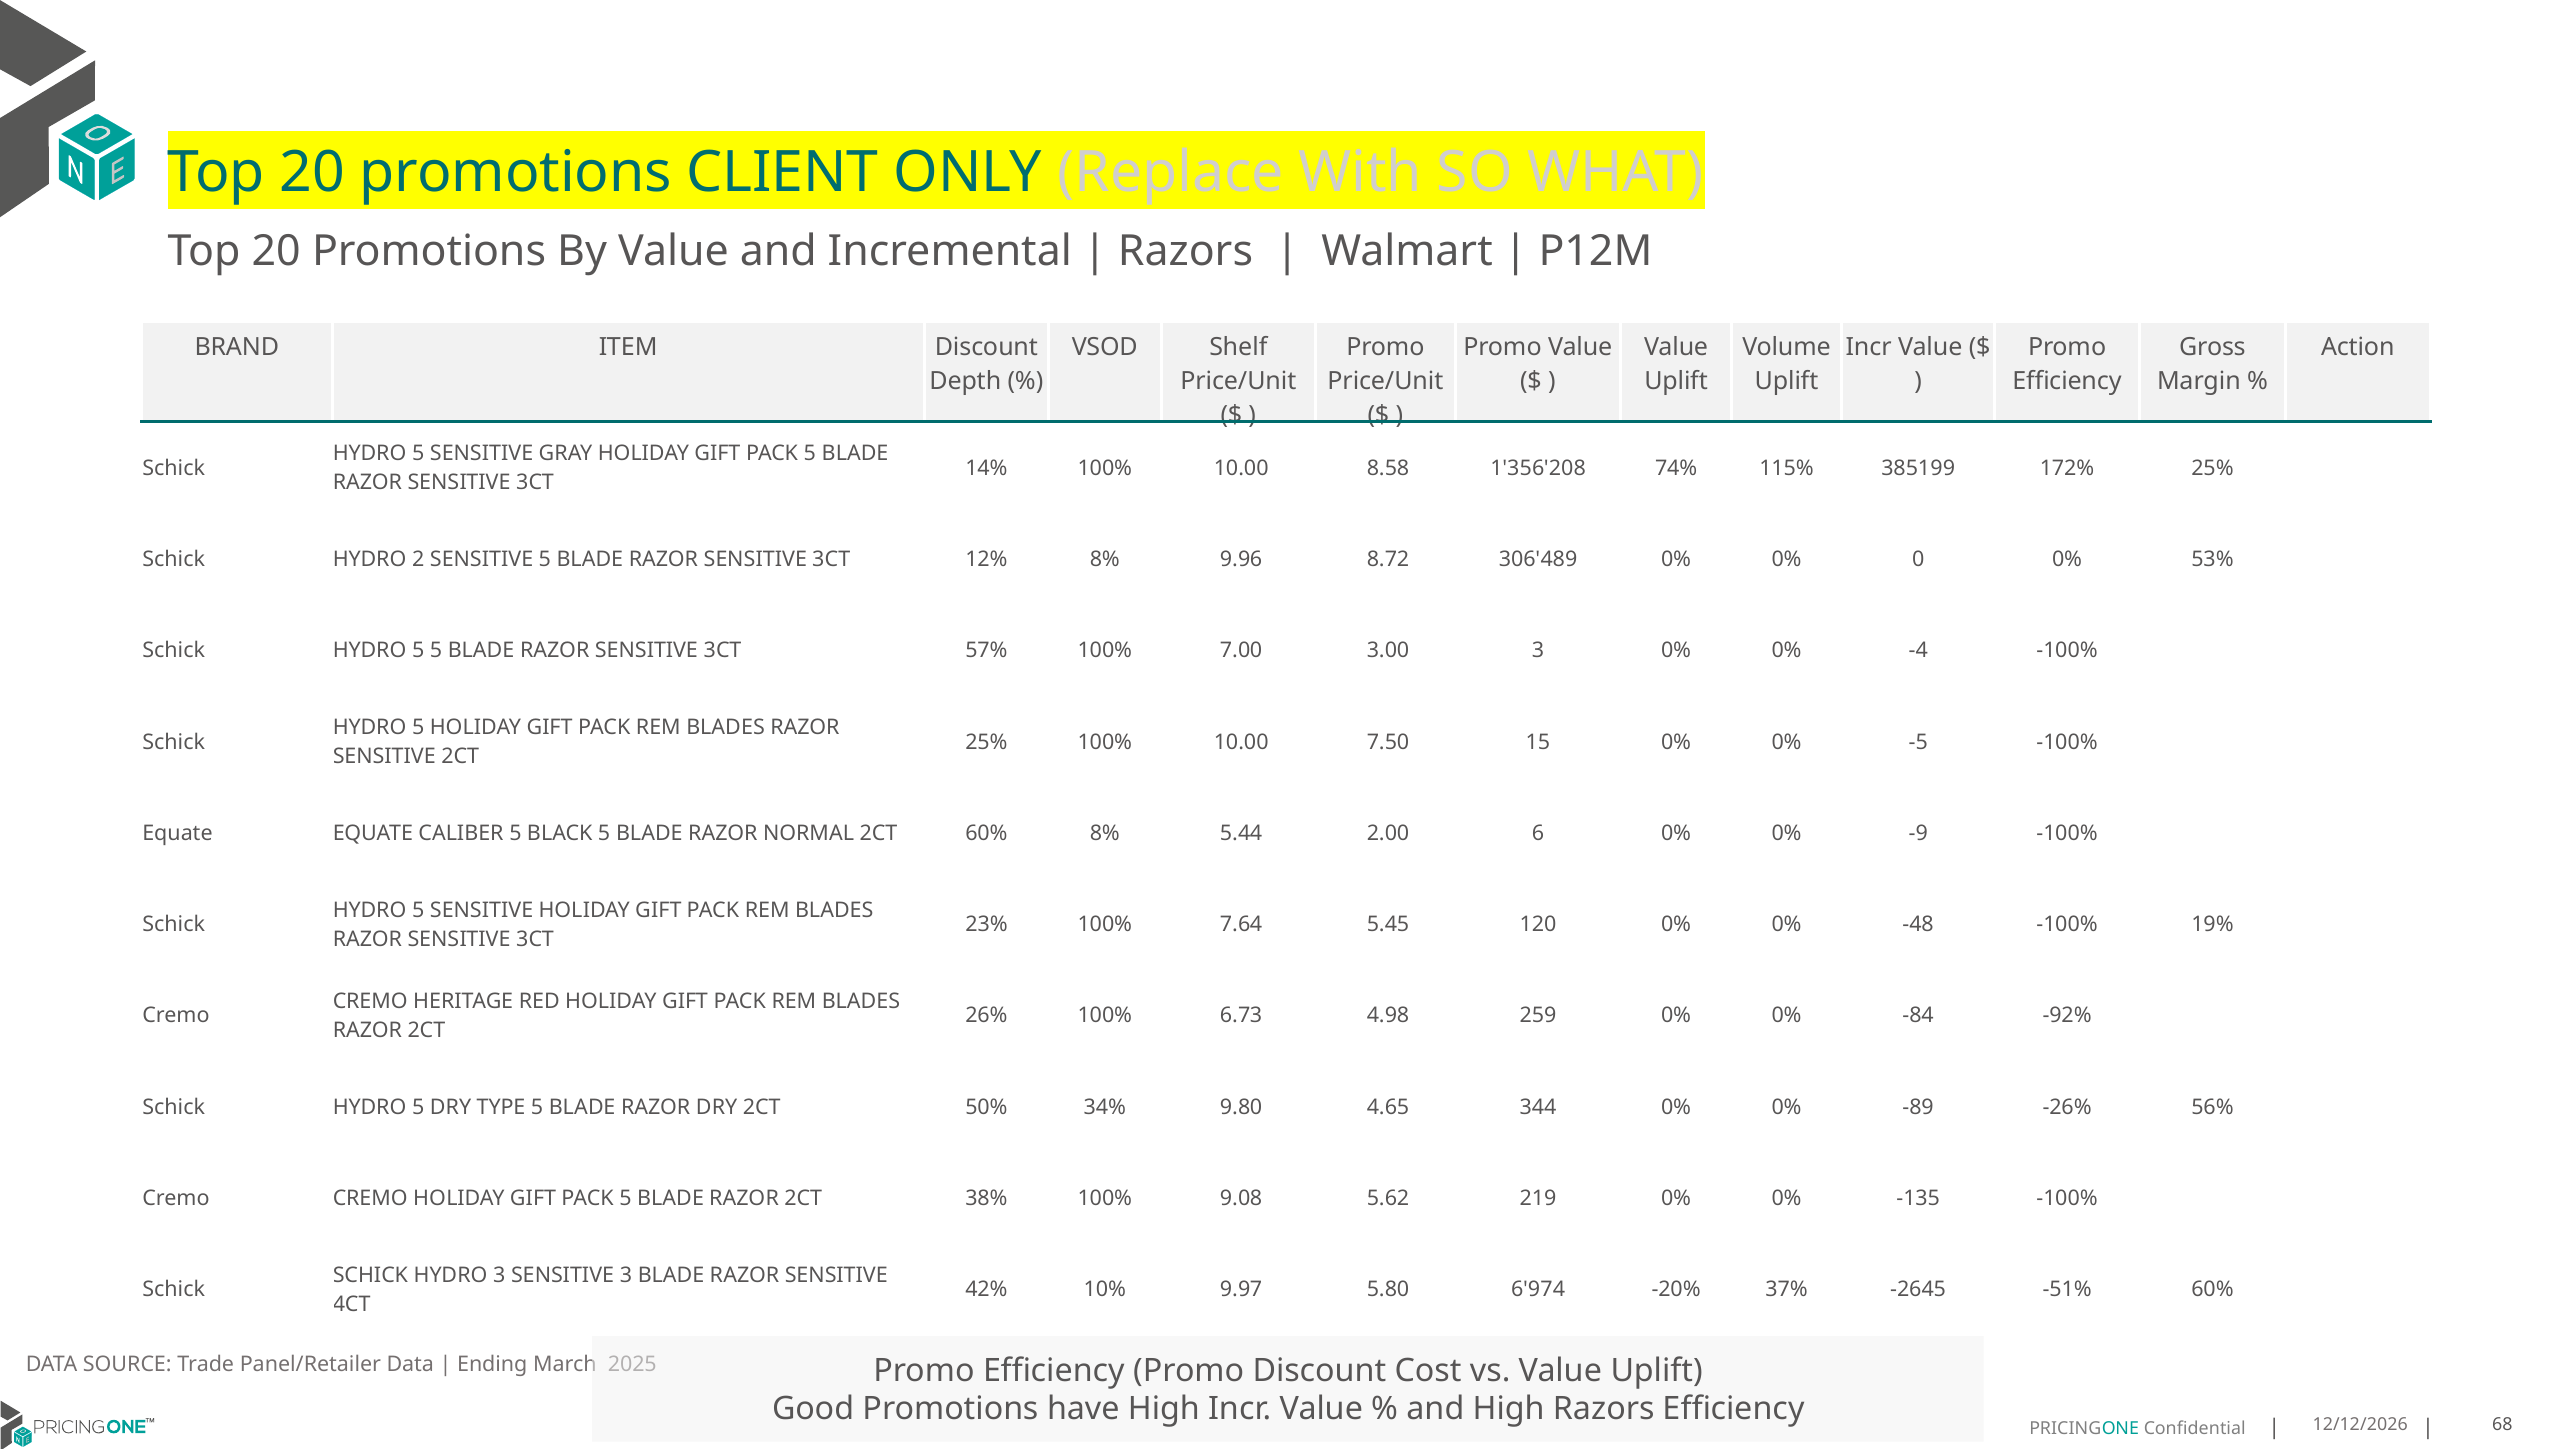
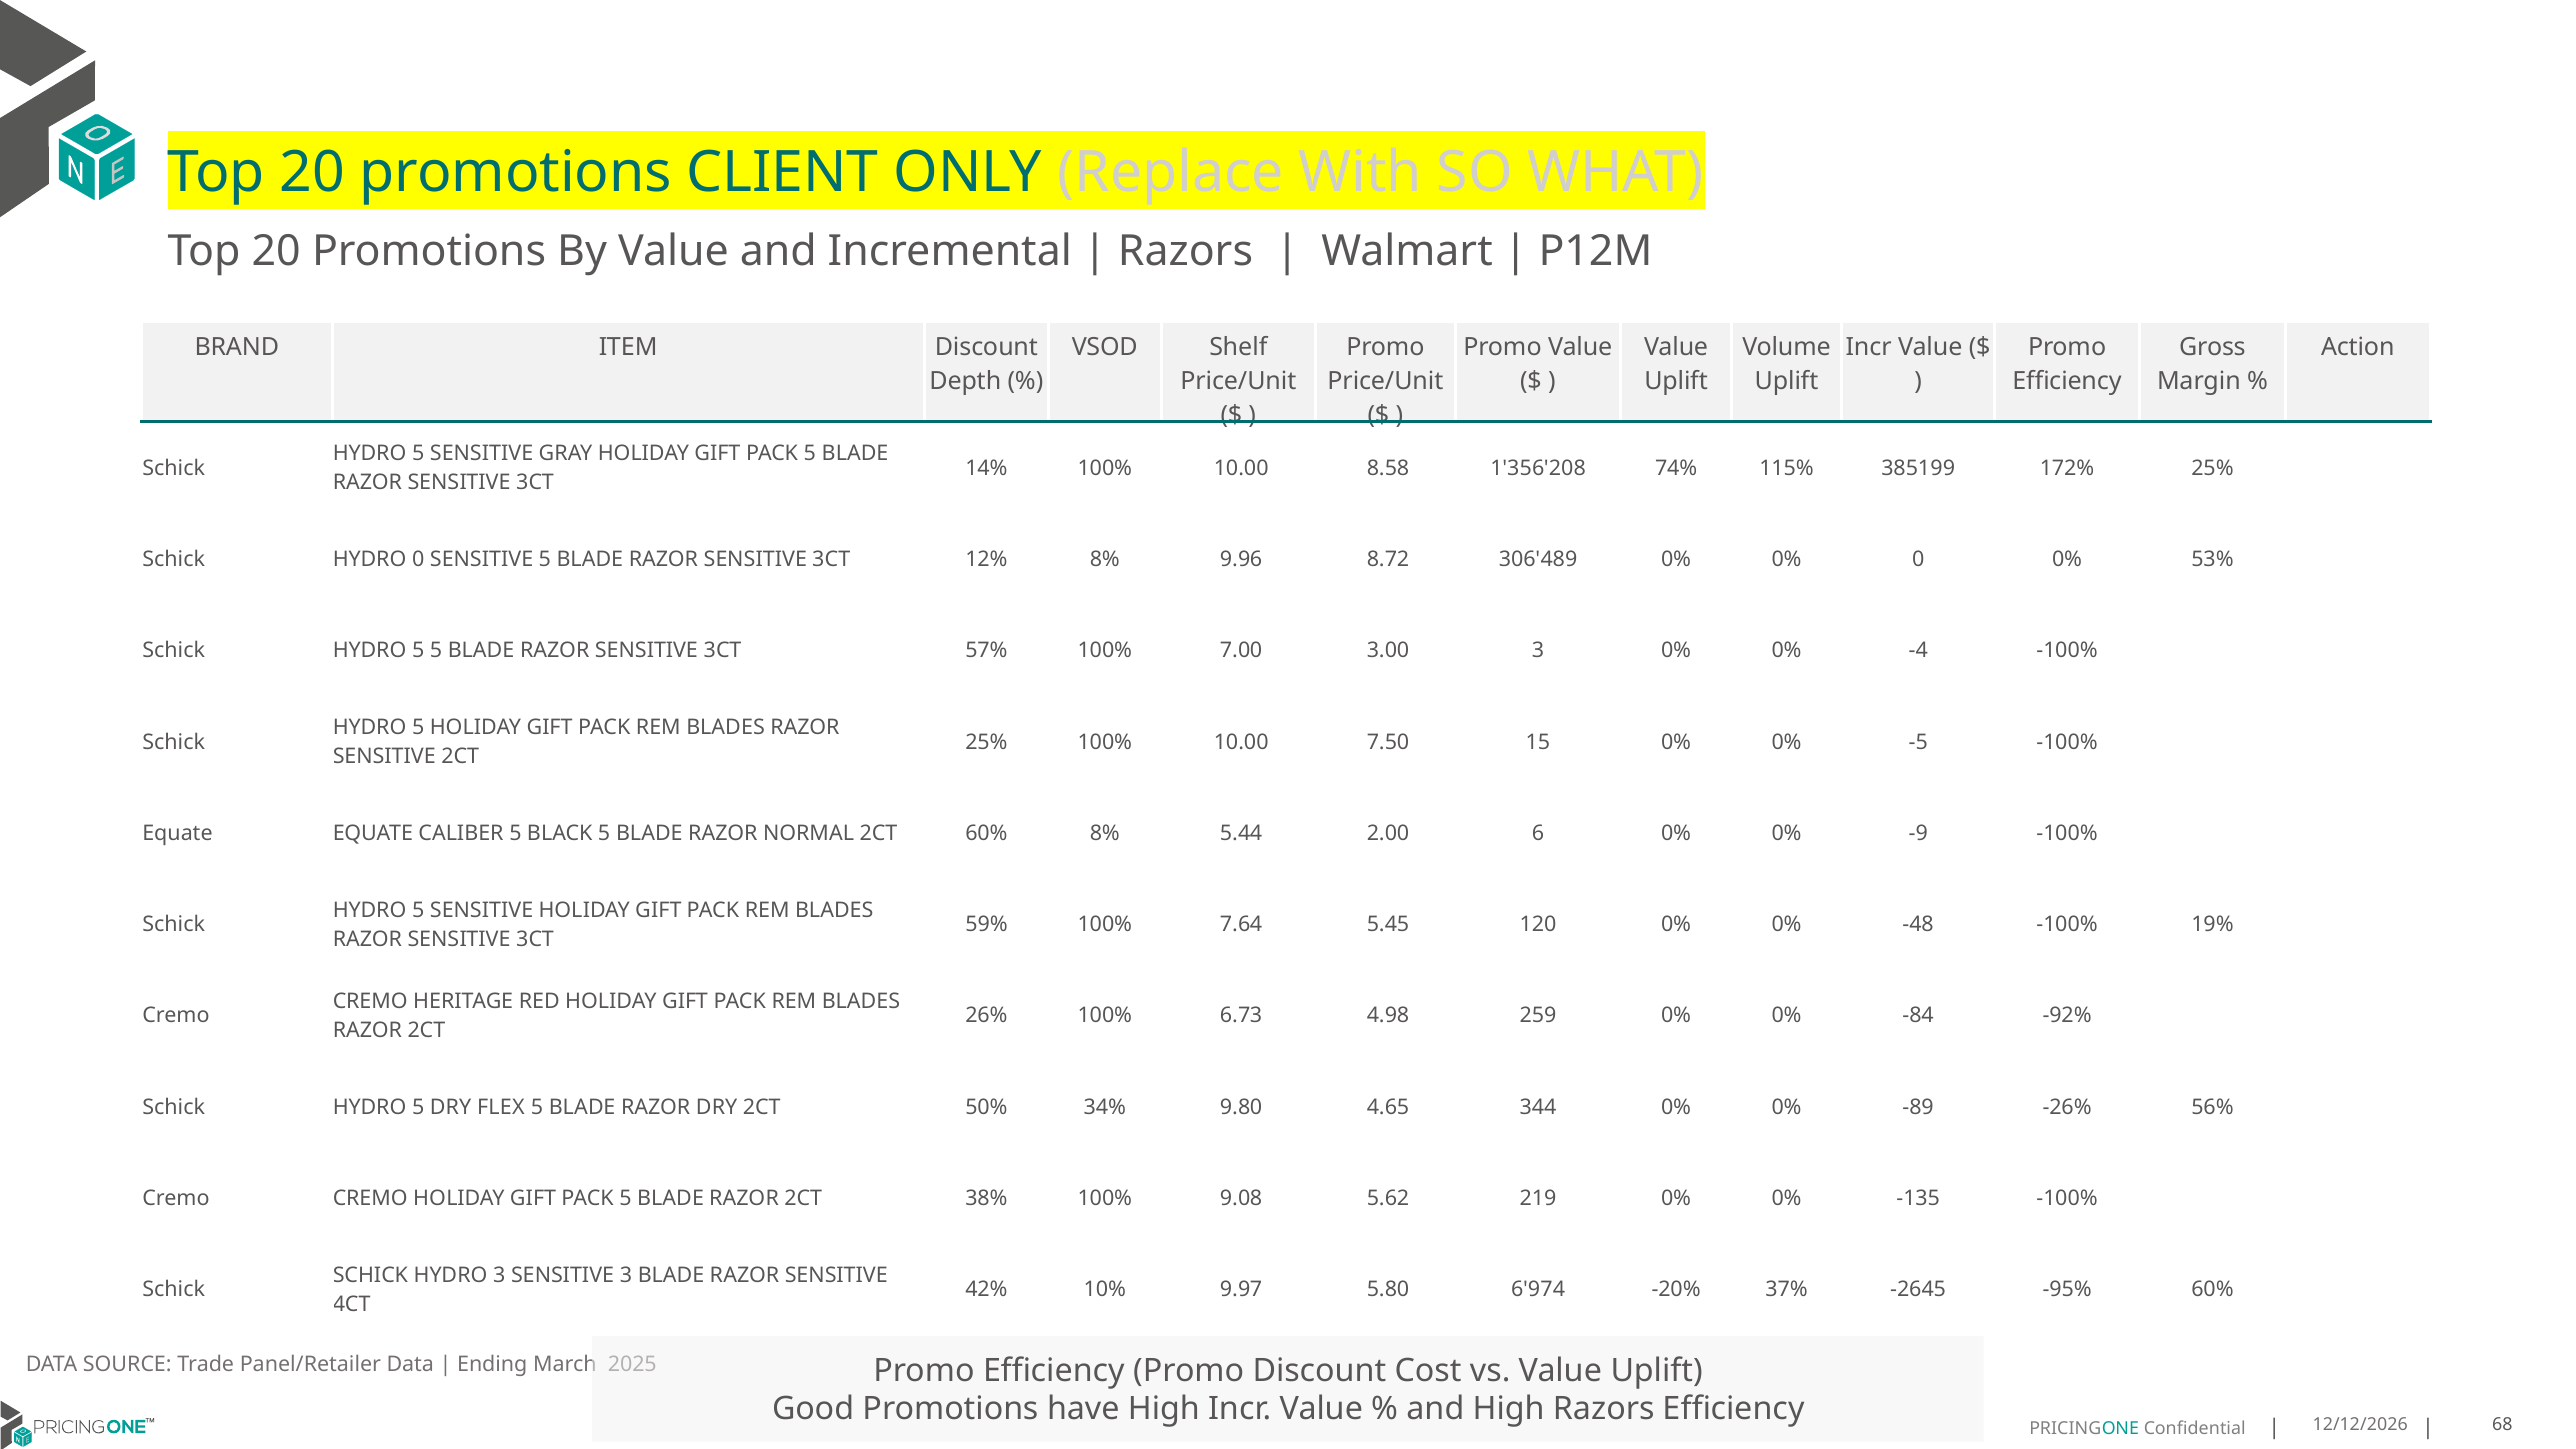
HYDRO 2: 2 -> 0
23%: 23% -> 59%
TYPE: TYPE -> FLEX
-51%: -51% -> -95%
